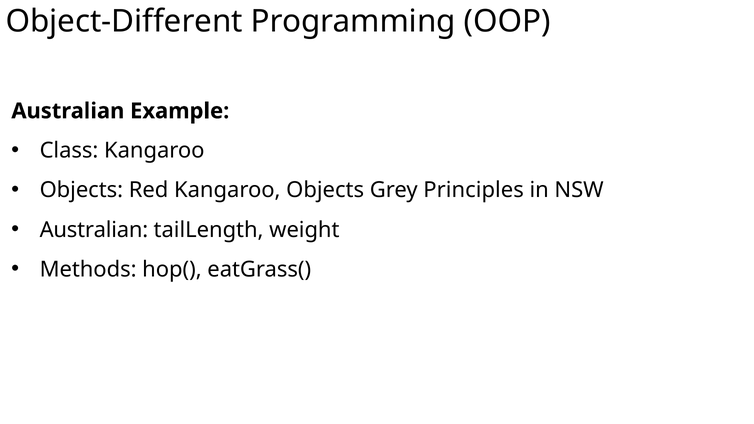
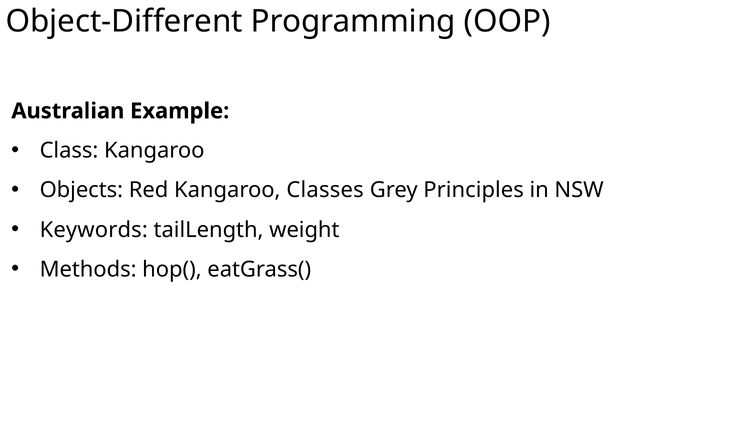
Kangaroo Objects: Objects -> Classes
Australian at (94, 230): Australian -> Keywords
